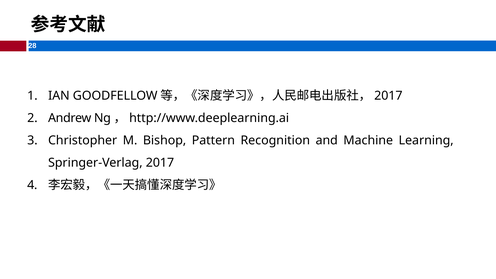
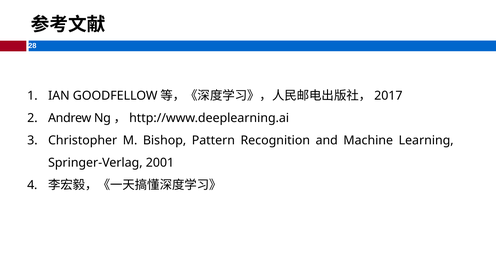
Springer-Verlag 2017: 2017 -> 2001
